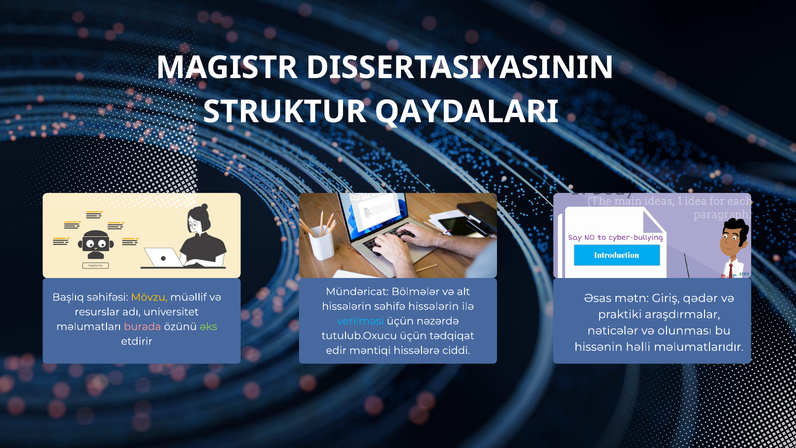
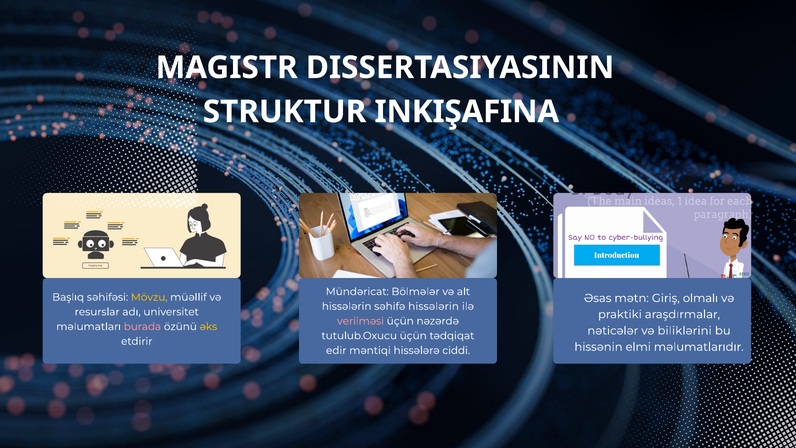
QAYDALARI: QAYDALARI -> INKIŞAFINA
qədər: qədər -> olmalı
verilməsi colour: light blue -> pink
əks colour: light green -> yellow
olunması: olunması -> biliklərini
həlli: həlli -> elmi
